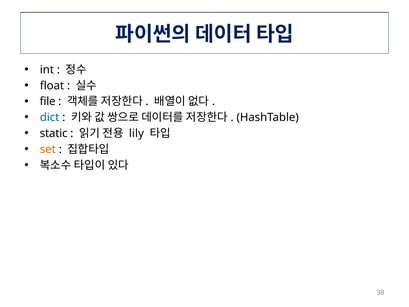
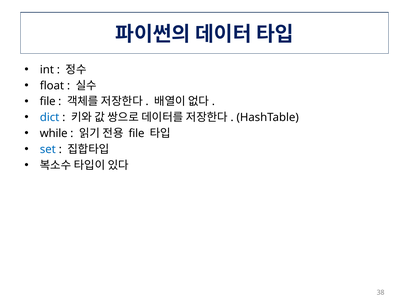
static: static -> while
lily at (136, 133): lily -> file
set colour: orange -> blue
